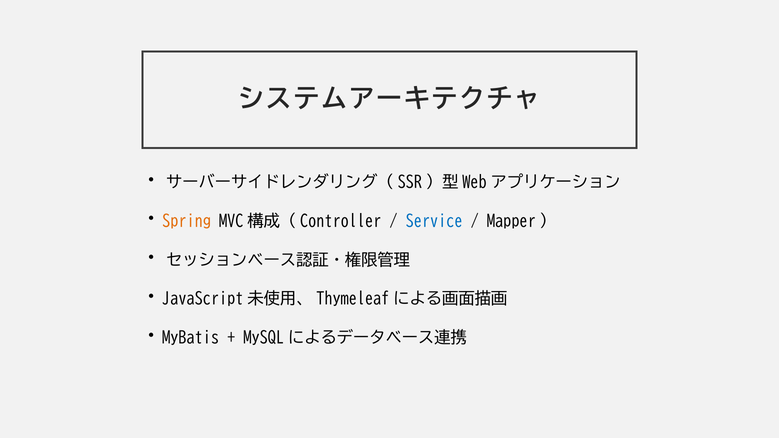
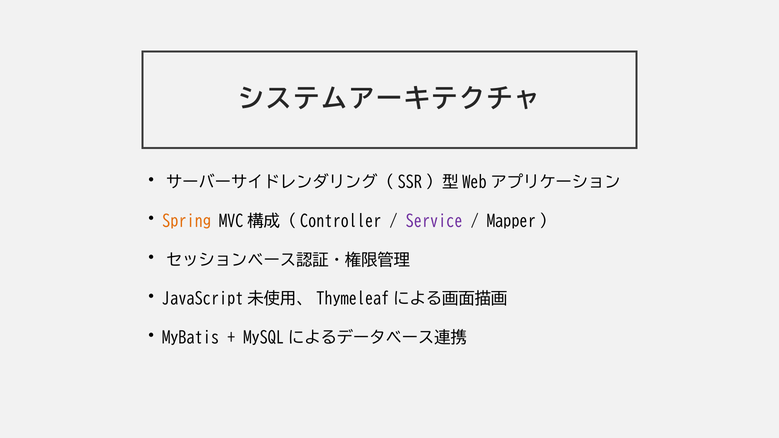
Service colour: blue -> purple
